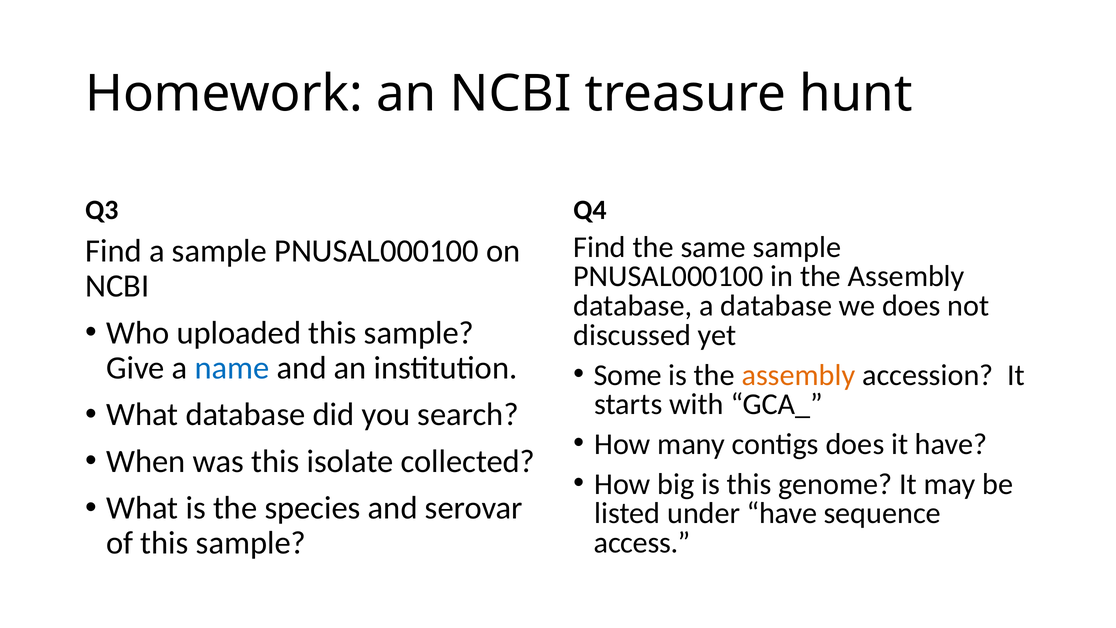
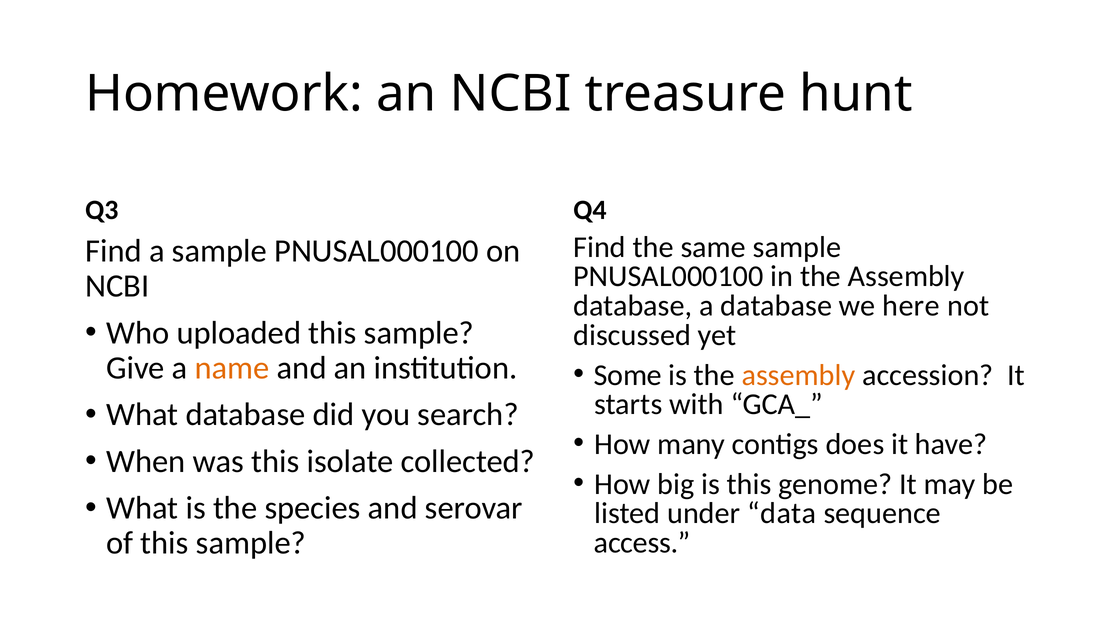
we does: does -> here
name colour: blue -> orange
under have: have -> data
